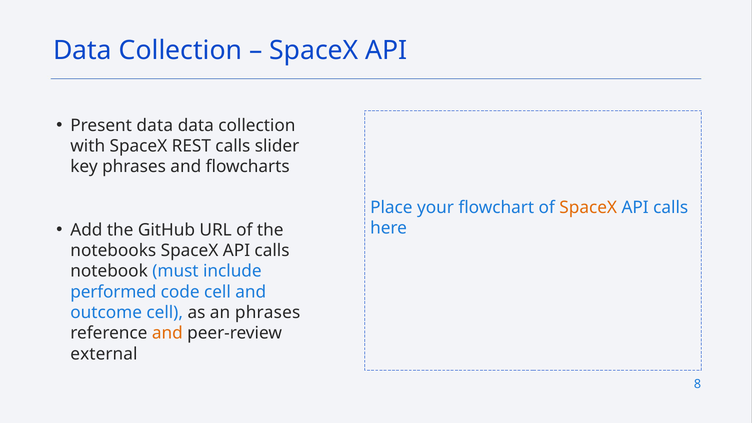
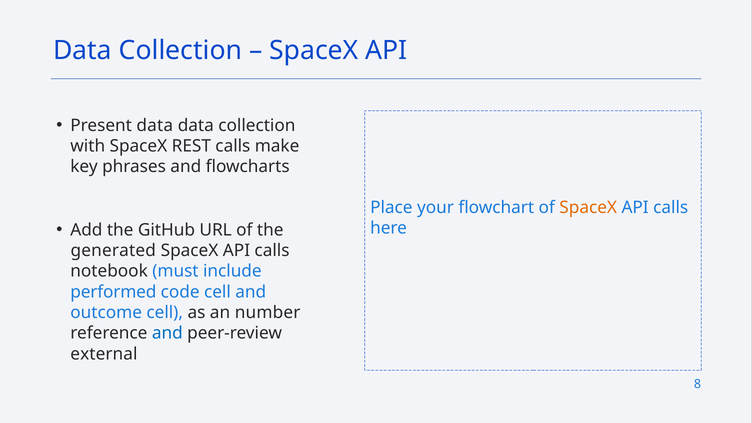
slider: slider -> make
notebooks: notebooks -> generated
an phrases: phrases -> number
and at (167, 333) colour: orange -> blue
